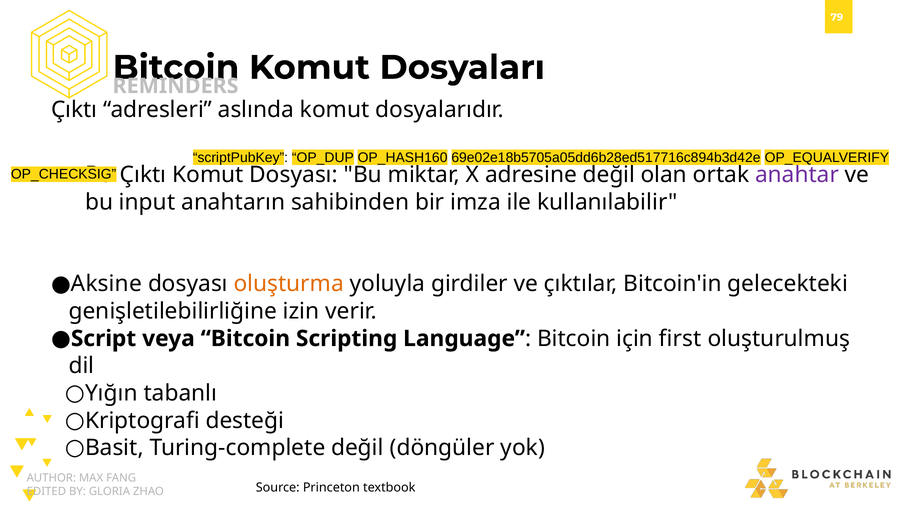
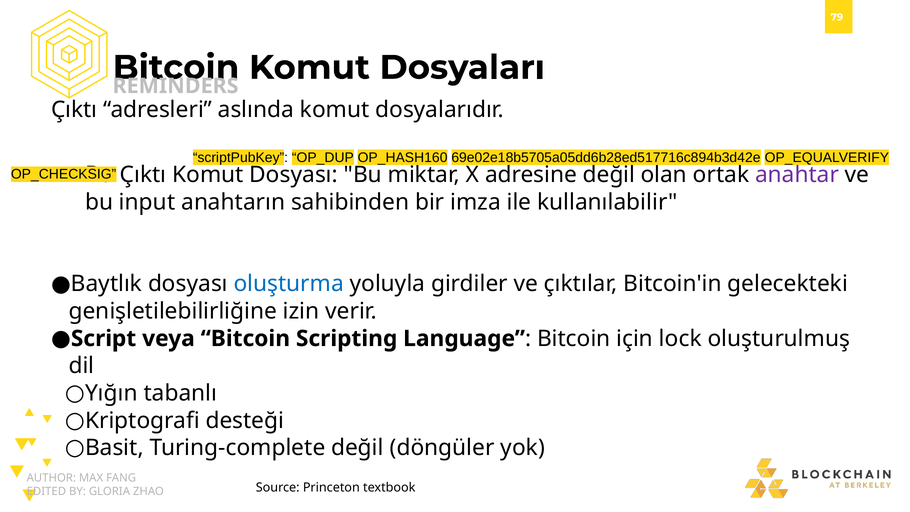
Aksine: Aksine -> Baytlık
oluşturma colour: orange -> blue
first: first -> lock
